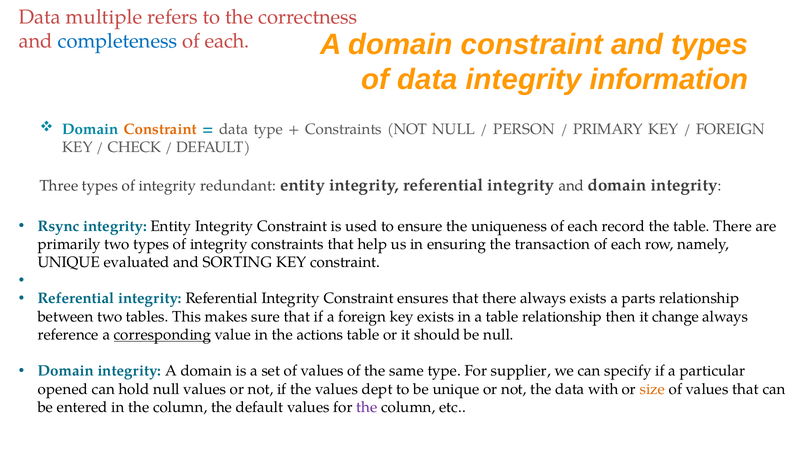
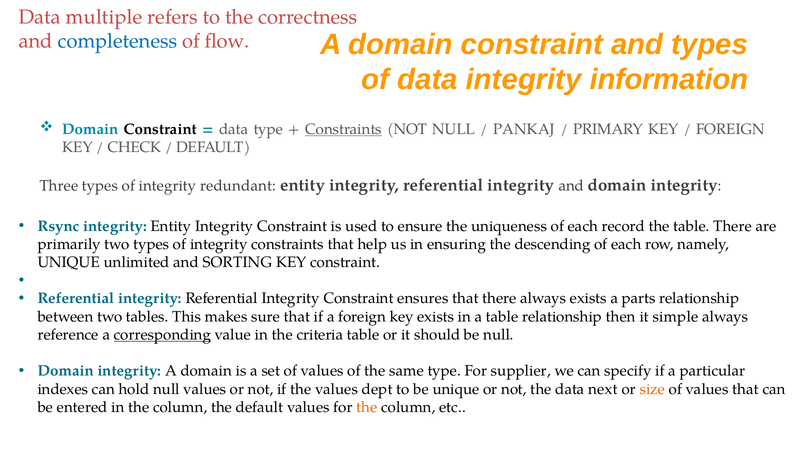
each at (227, 41): each -> flow
Constraint at (160, 129) colour: orange -> black
Constraints at (344, 129) underline: none -> present
PERSON: PERSON -> PANKAJ
transaction: transaction -> descending
evaluated: evaluated -> unlimited
change: change -> simple
actions: actions -> criteria
opened: opened -> indexes
with: with -> next
the at (367, 407) colour: purple -> orange
